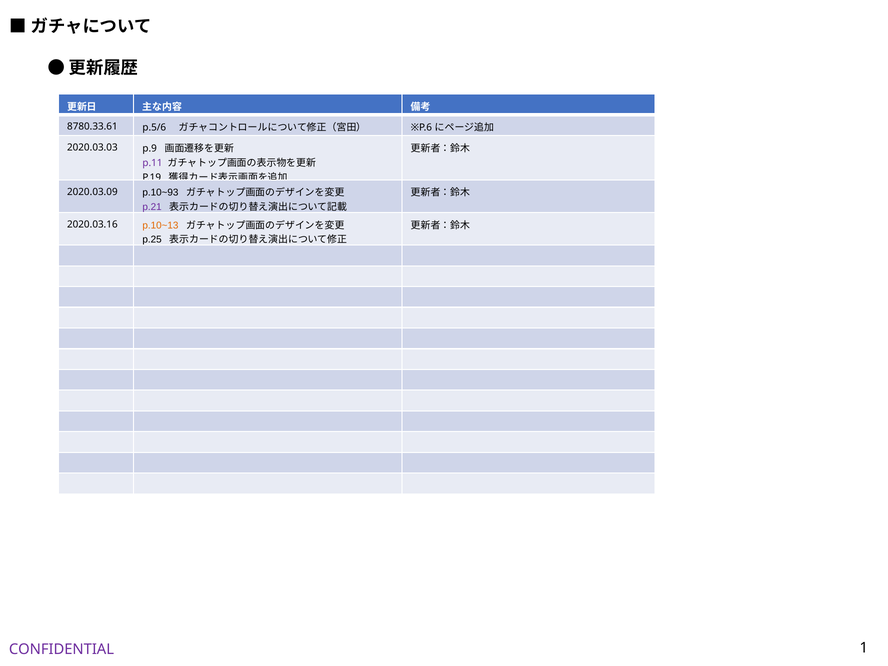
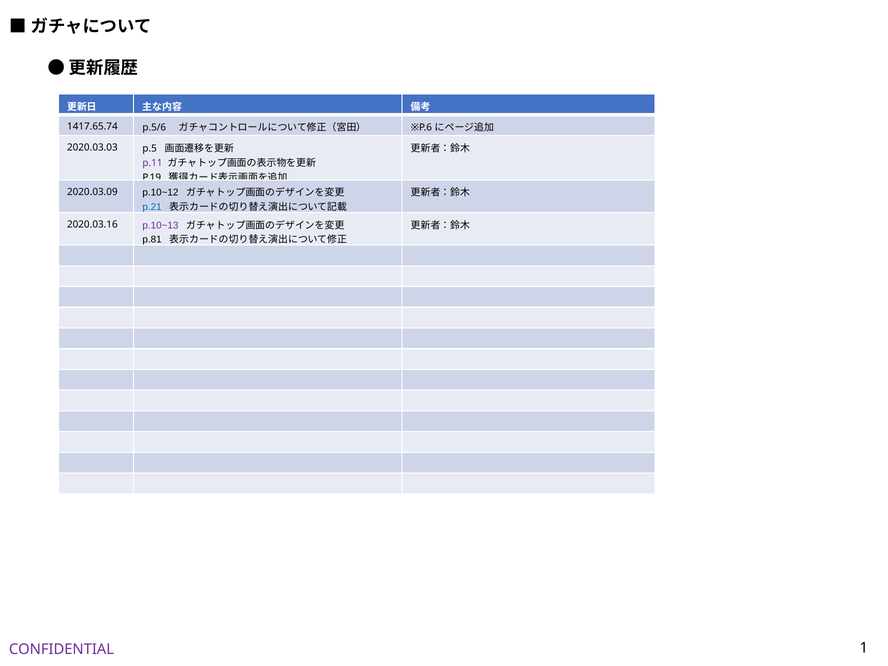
8780.33.61: 8780.33.61 -> 1417.65.74
p.9: p.9 -> p.5
p.10~93: p.10~93 -> p.10~12
p.21 colour: purple -> blue
p.10~13 colour: orange -> purple
p.25: p.25 -> p.81
